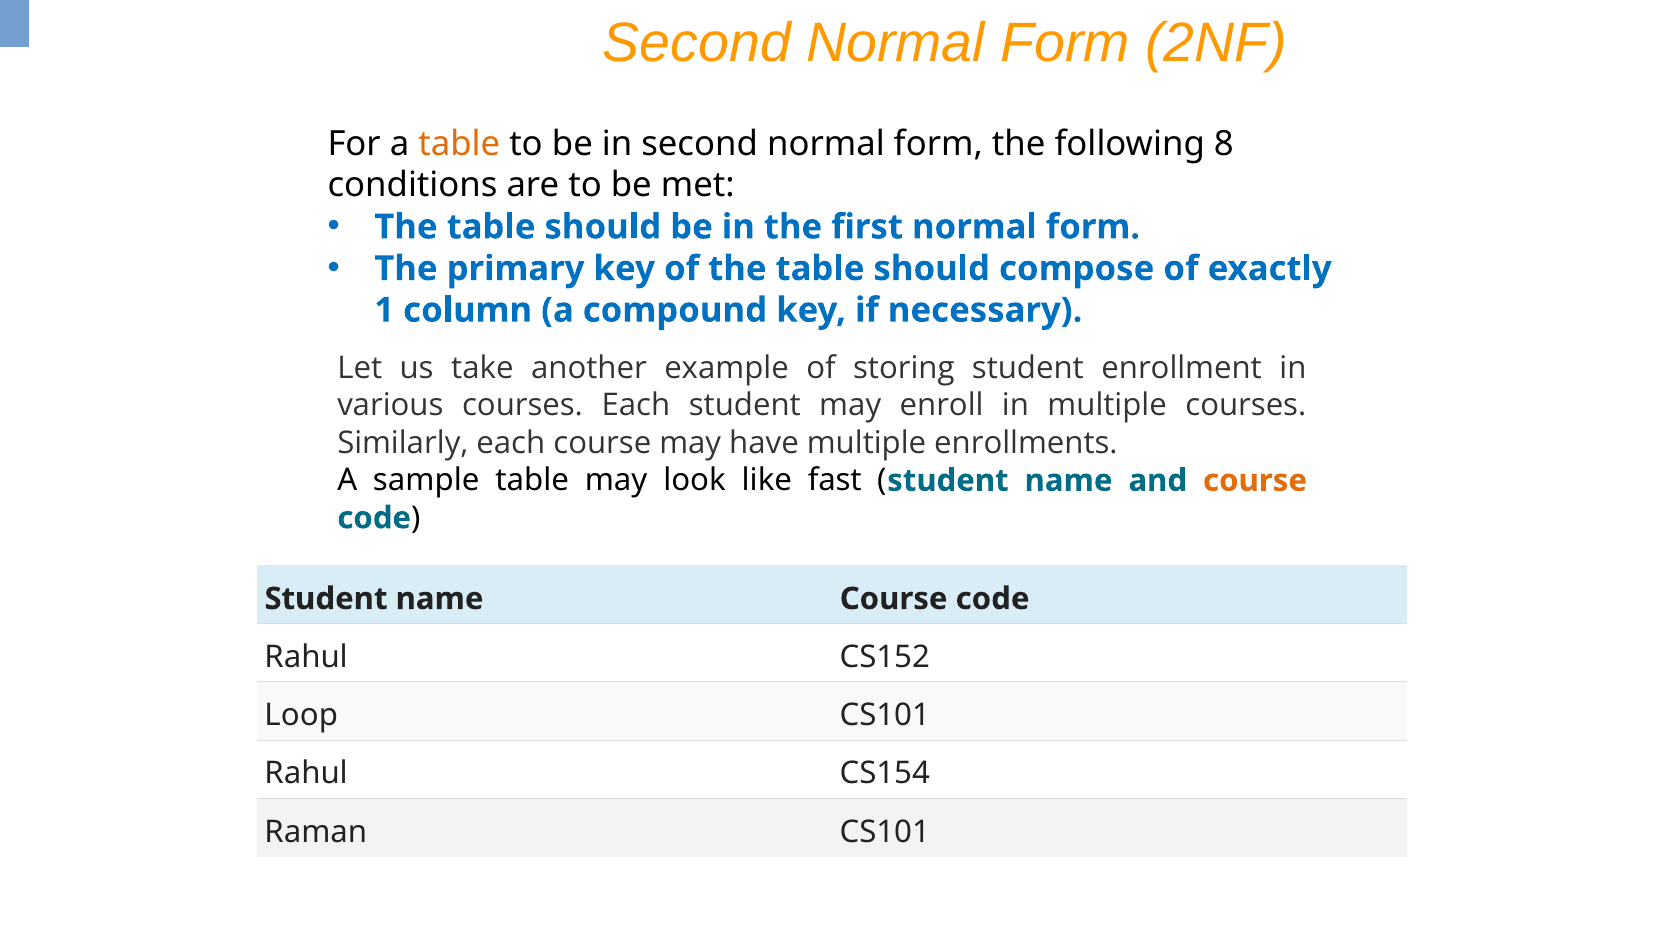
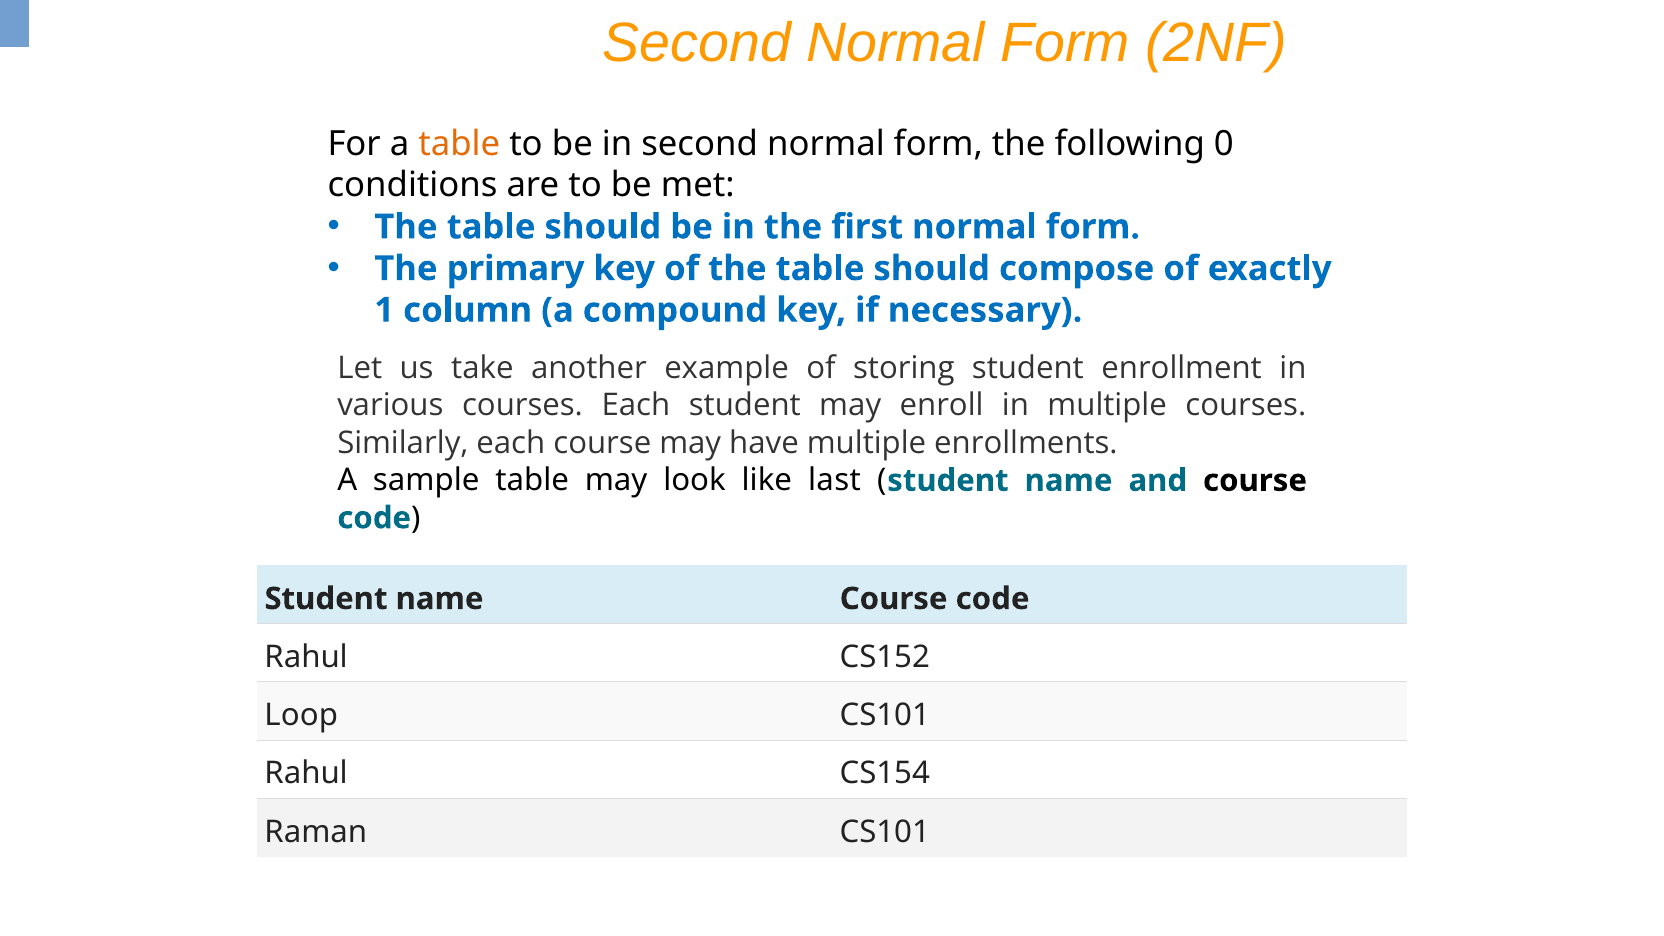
8: 8 -> 0
fast: fast -> last
course at (1255, 481) colour: orange -> black
